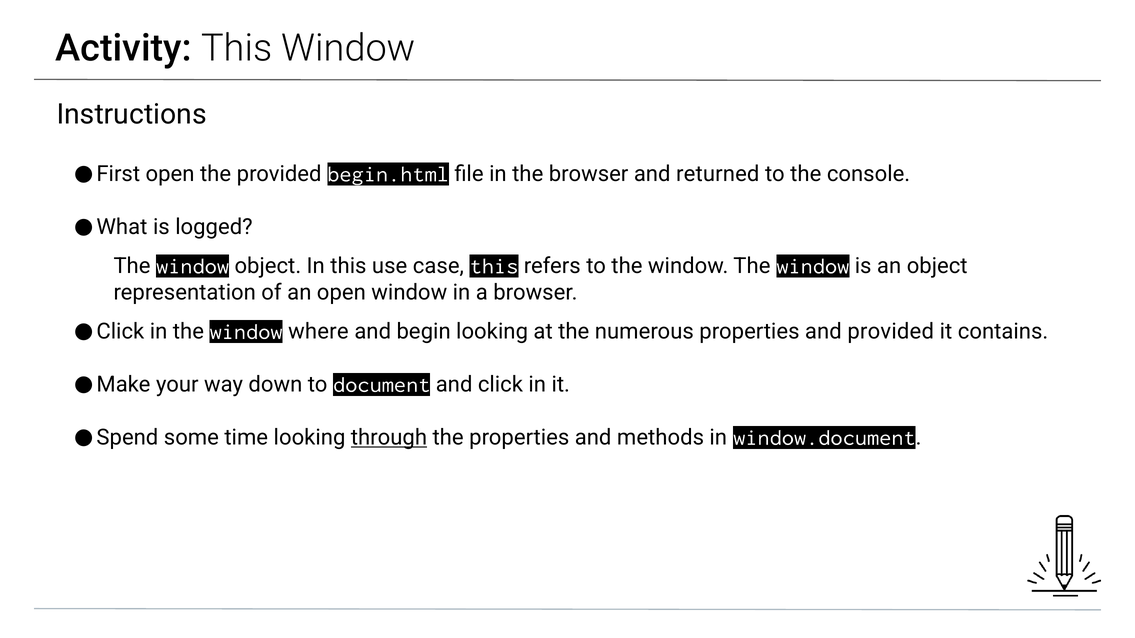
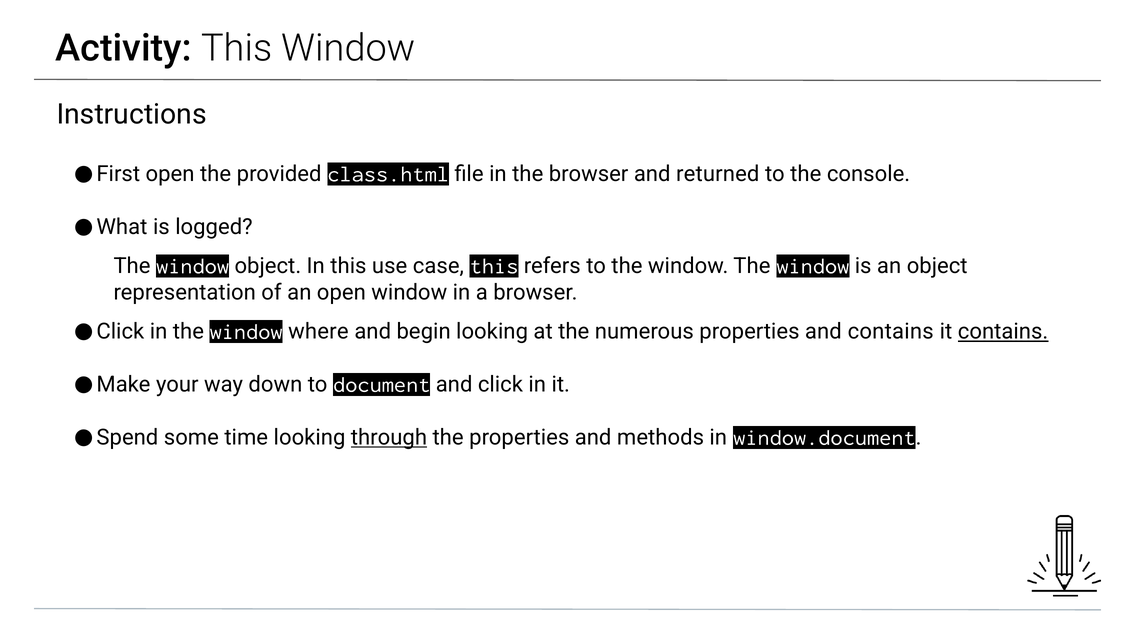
begin.html: begin.html -> class.html
and provided: provided -> contains
contains at (1003, 332) underline: none -> present
